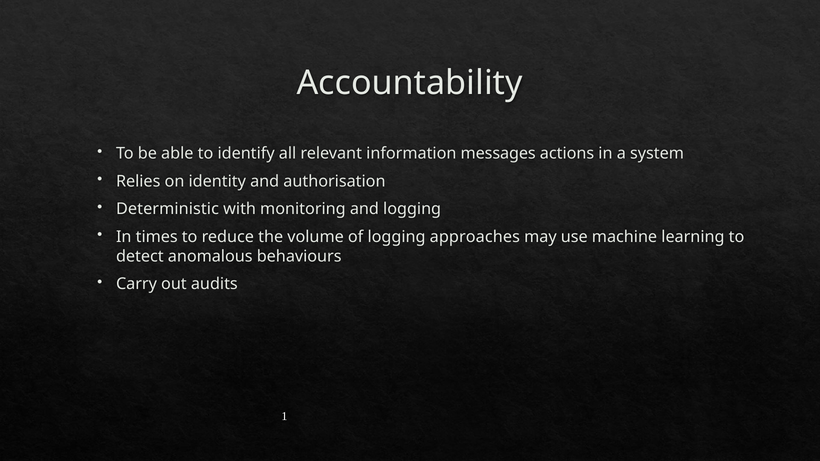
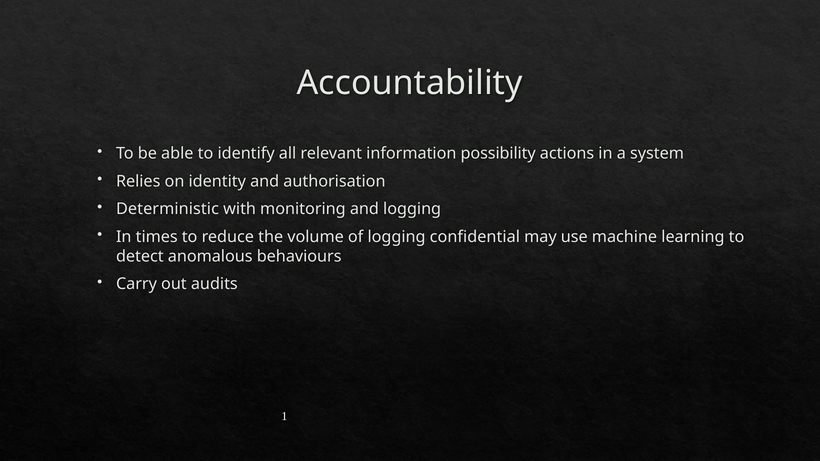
messages: messages -> possibility
approaches: approaches -> confidential
